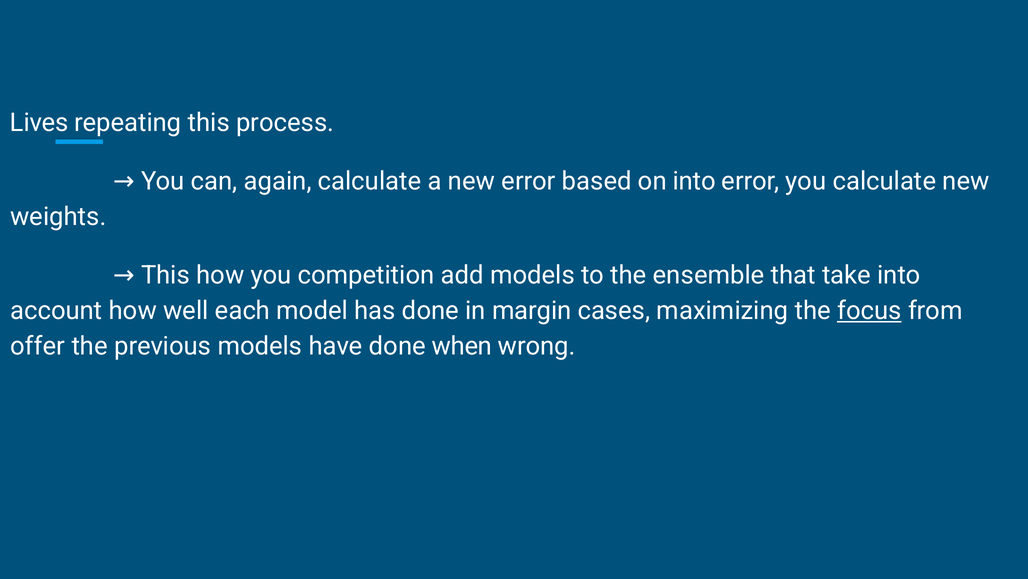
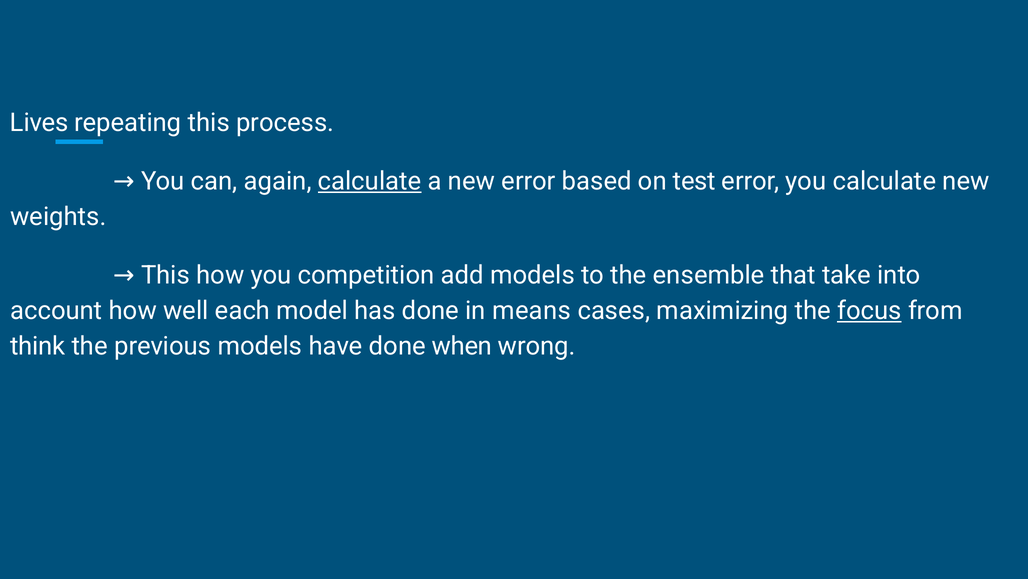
calculate at (370, 181) underline: none -> present
on into: into -> test
margin: margin -> means
offer: offer -> think
